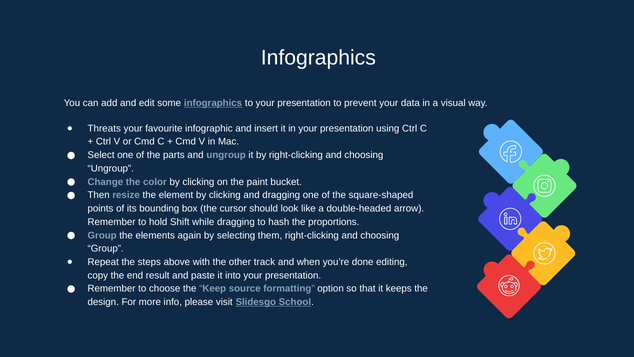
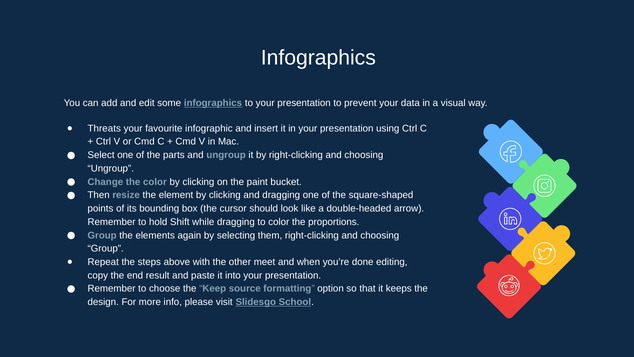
to hash: hash -> color
track: track -> meet
